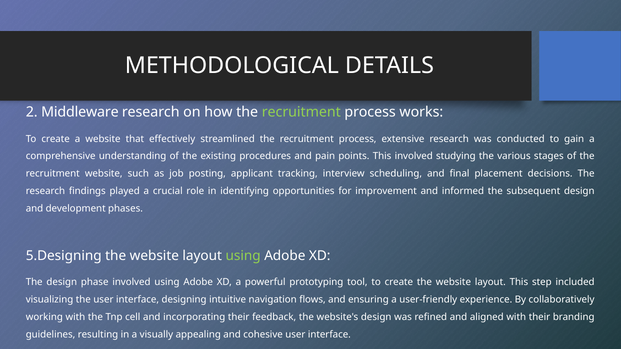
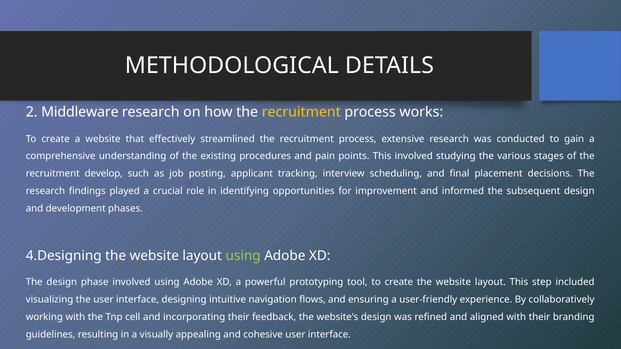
recruitment at (301, 112) colour: light green -> yellow
recruitment website: website -> develop
5.Designing: 5.Designing -> 4.Designing
